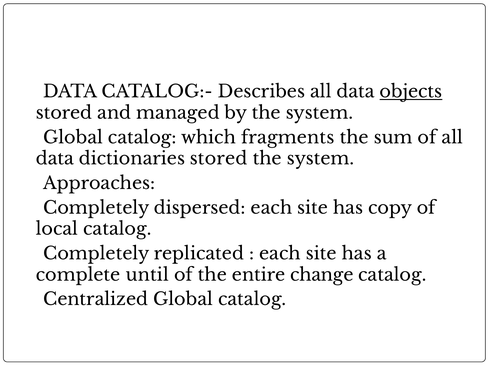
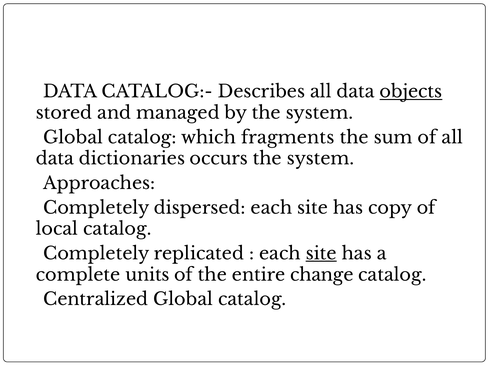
dictionaries stored: stored -> occurs
site at (321, 253) underline: none -> present
until: until -> units
